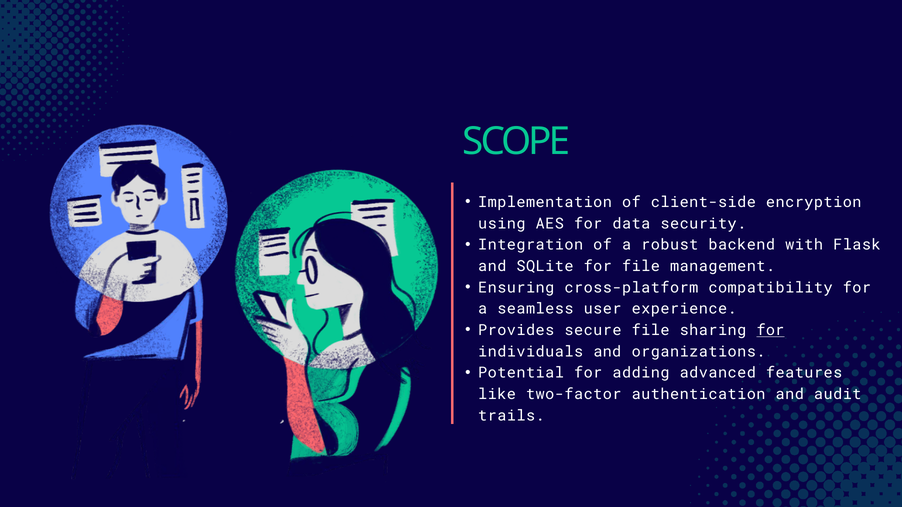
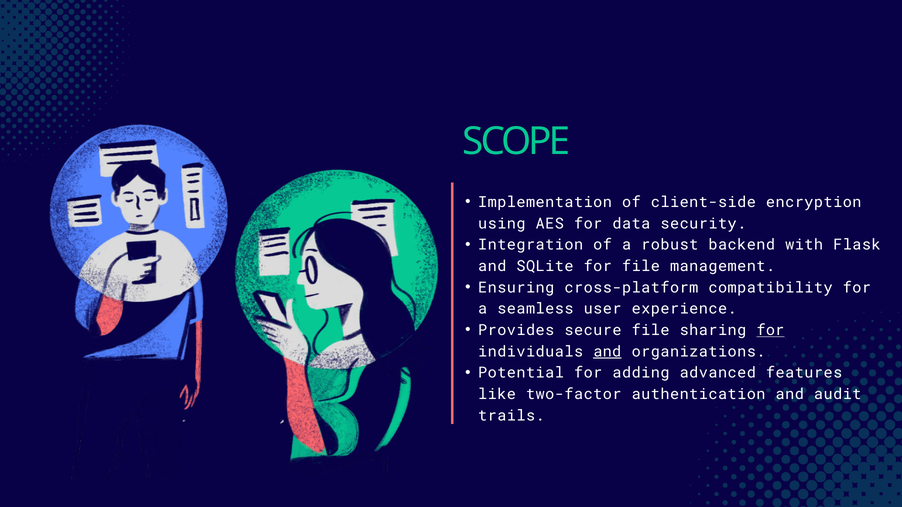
and at (607, 352) underline: none -> present
